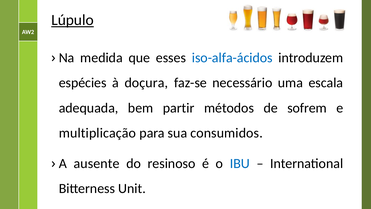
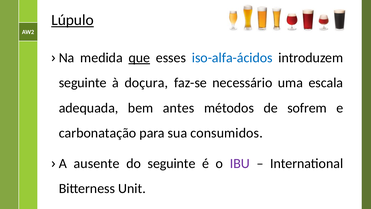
que underline: none -> present
espécies at (83, 83): espécies -> seguinte
partir: partir -> antes
multiplicação: multiplicação -> carbonatação
do resinoso: resinoso -> seguinte
IBU colour: blue -> purple
